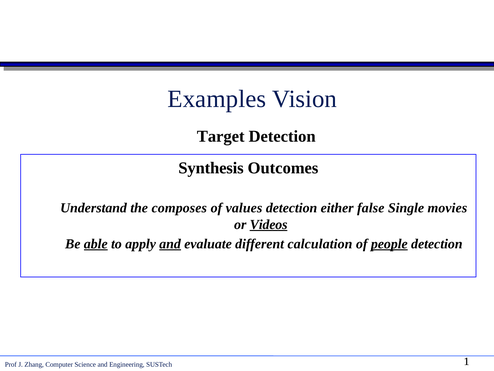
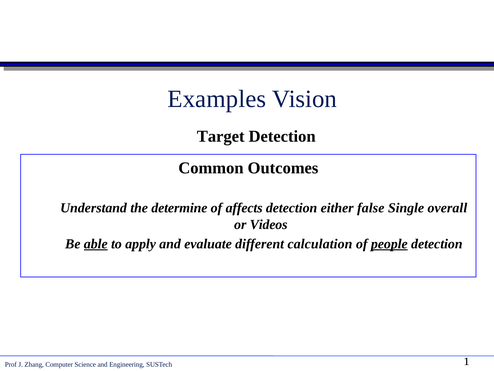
Synthesis: Synthesis -> Common
composes: composes -> determine
values: values -> affects
movies: movies -> overall
Videos underline: present -> none
and at (170, 244) underline: present -> none
